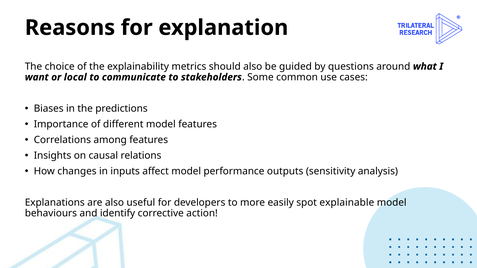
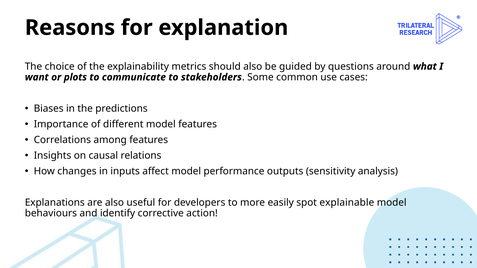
local: local -> plots
